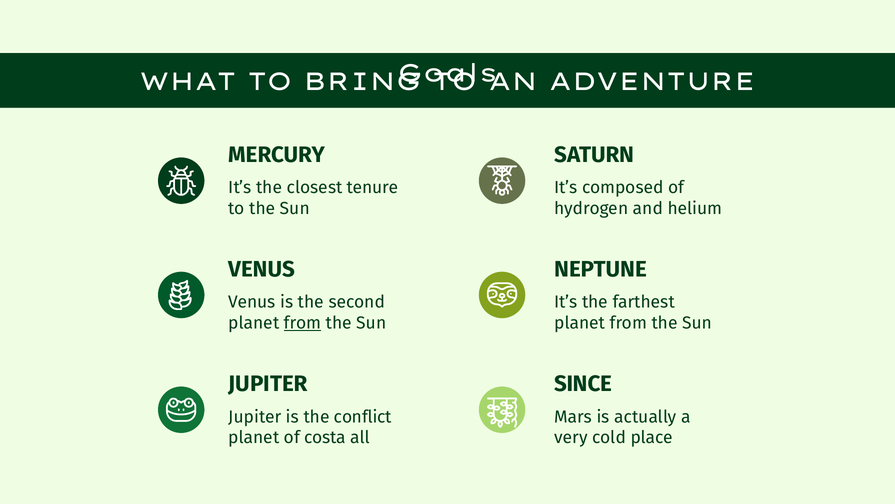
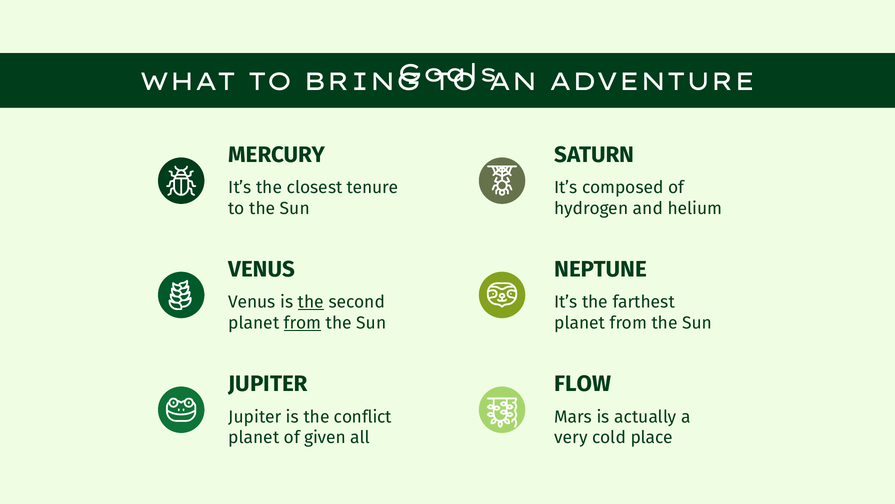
the at (311, 302) underline: none -> present
SINCE: SINCE -> FLOW
costa: costa -> given
